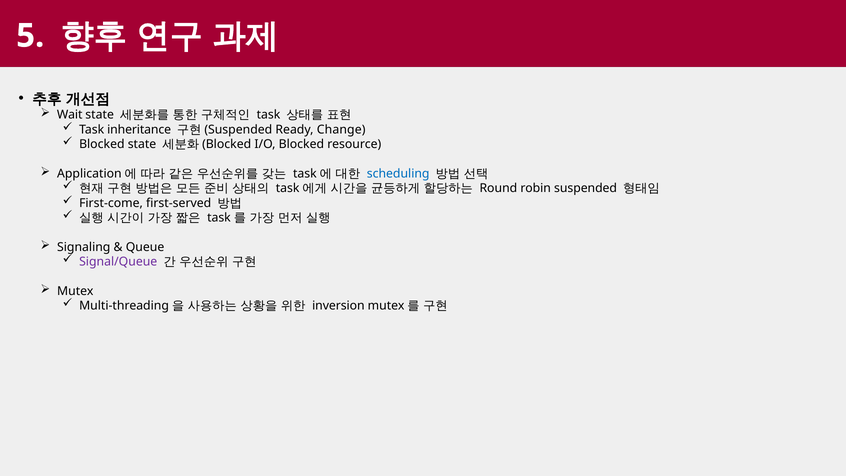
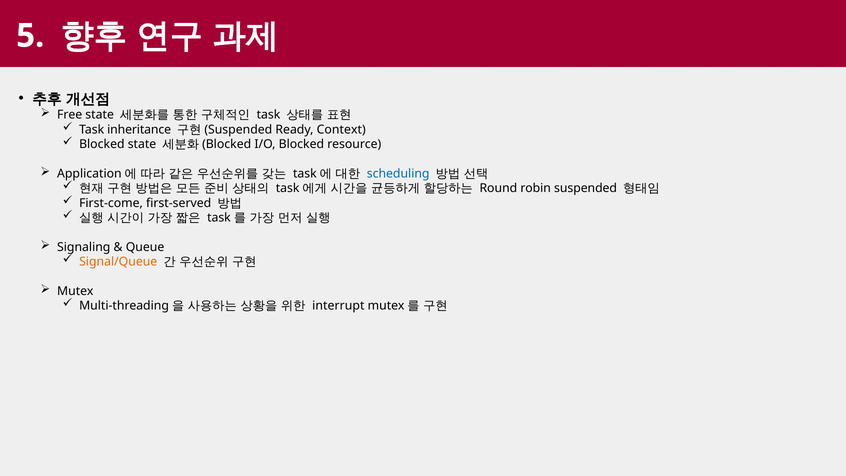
Wait: Wait -> Free
Change: Change -> Context
Signal/Queue colour: purple -> orange
inversion: inversion -> interrupt
